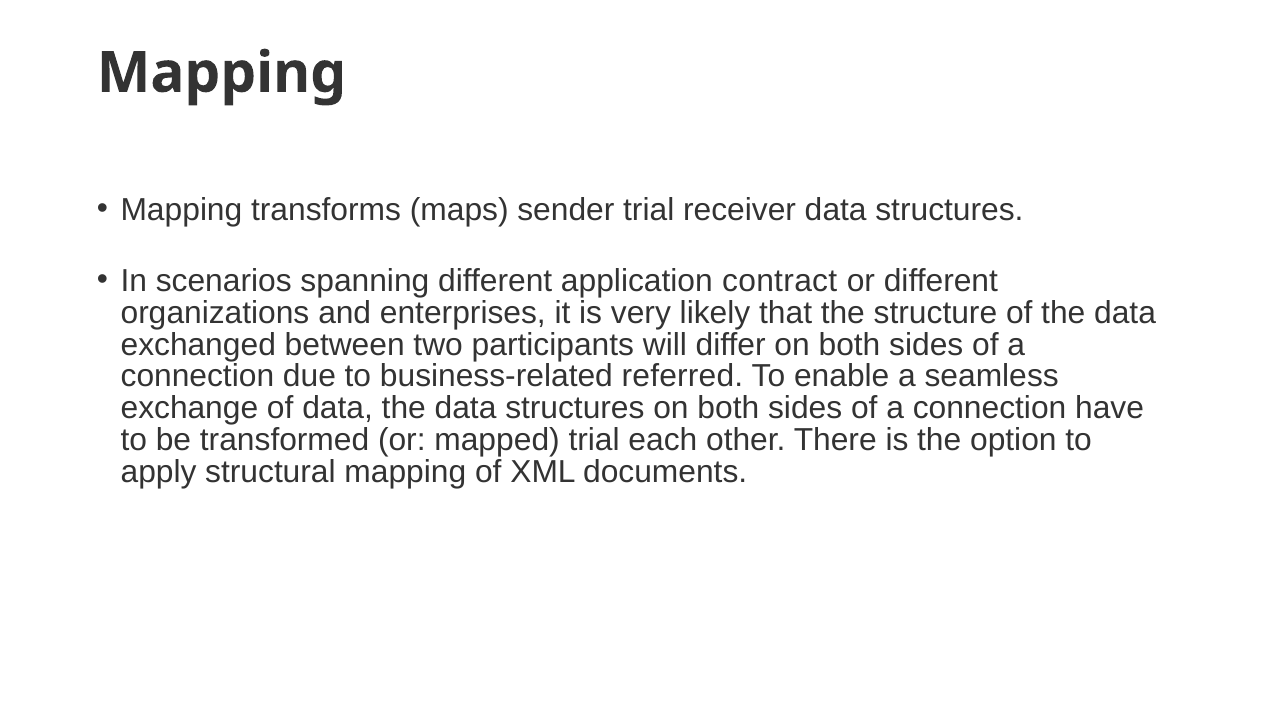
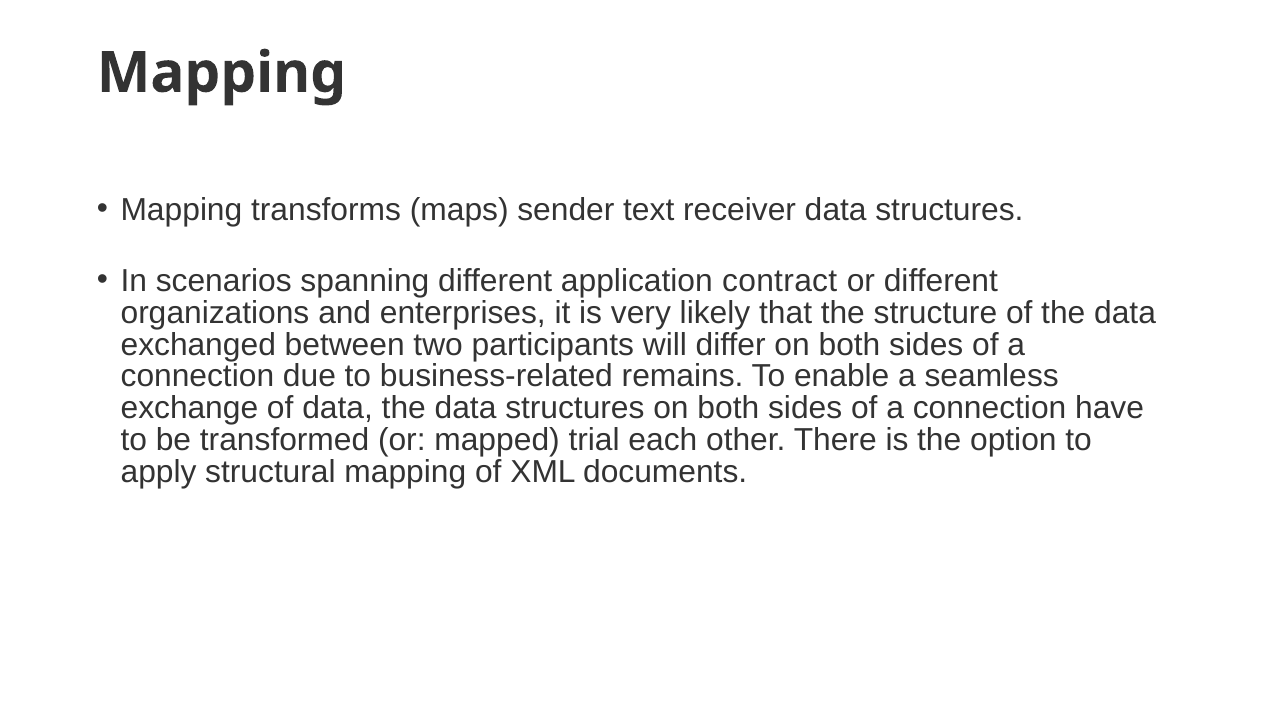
sender trial: trial -> text
referred: referred -> remains
